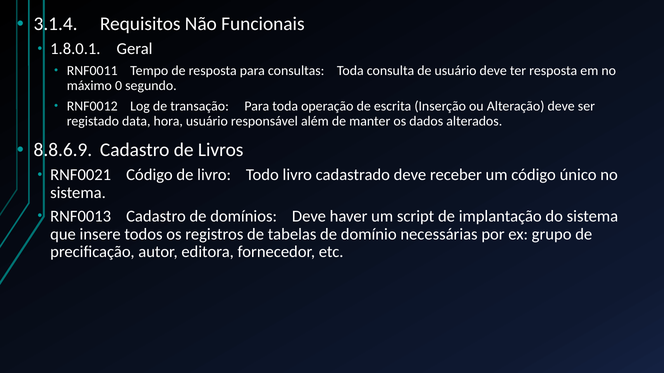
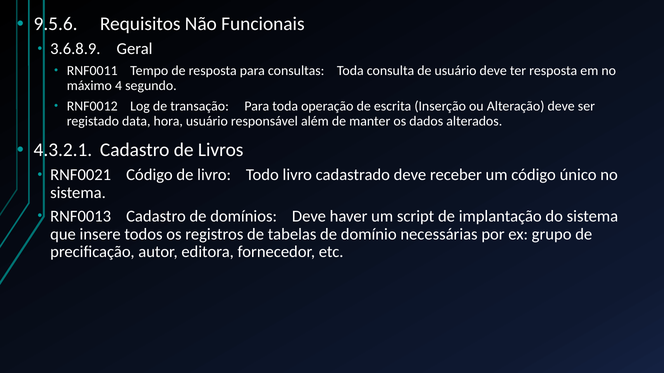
3.1.4: 3.1.4 -> 9.5.6
1.8.0.1: 1.8.0.1 -> 3.6.8.9
0: 0 -> 4
8.8.6.9: 8.8.6.9 -> 4.3.2.1
